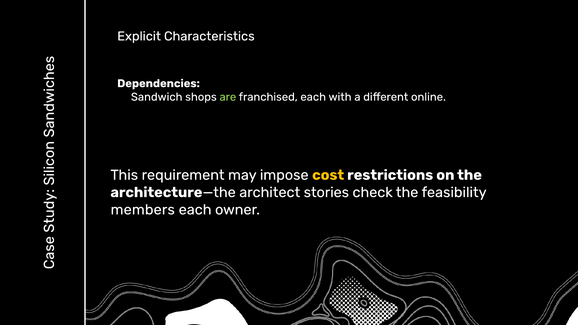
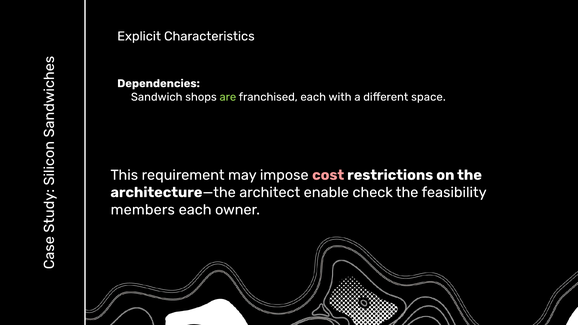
online: online -> space
cost colour: yellow -> pink
stories: stories -> enable
